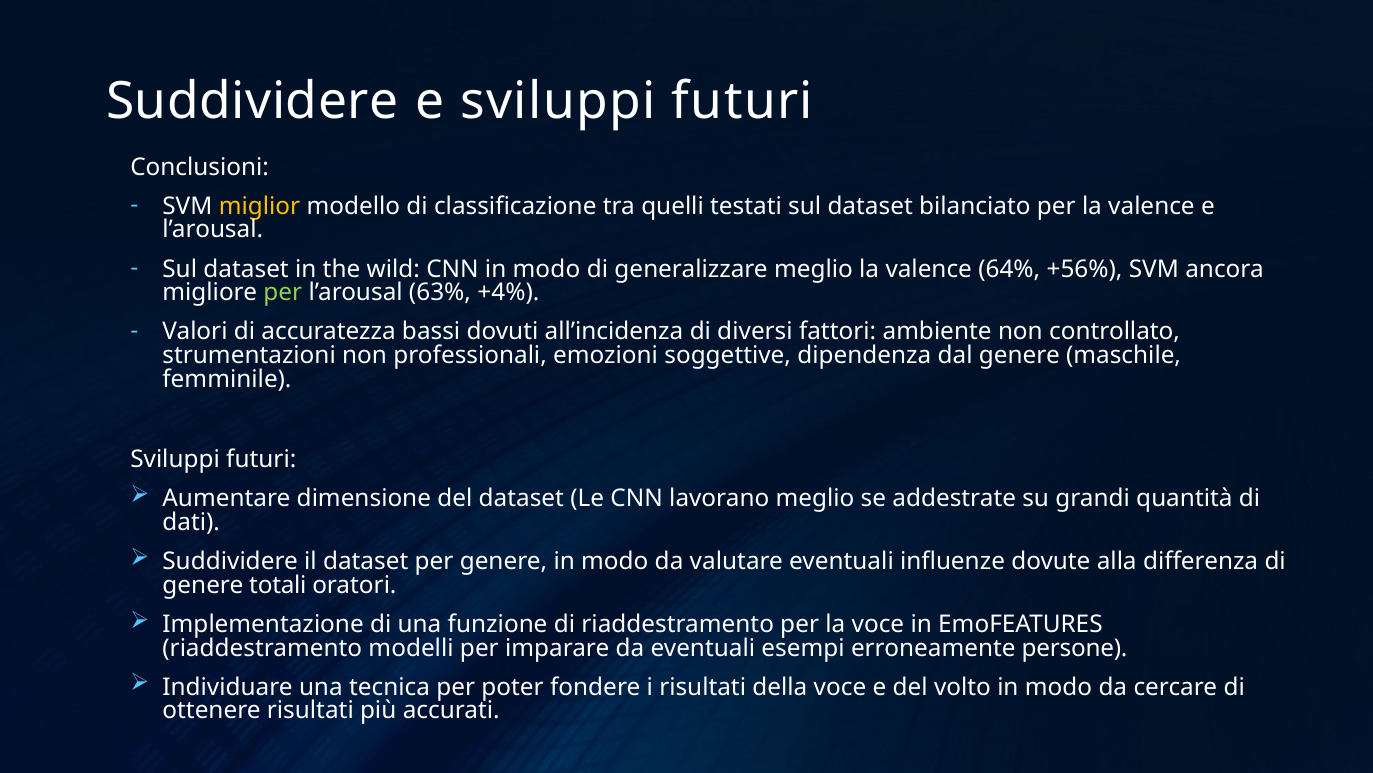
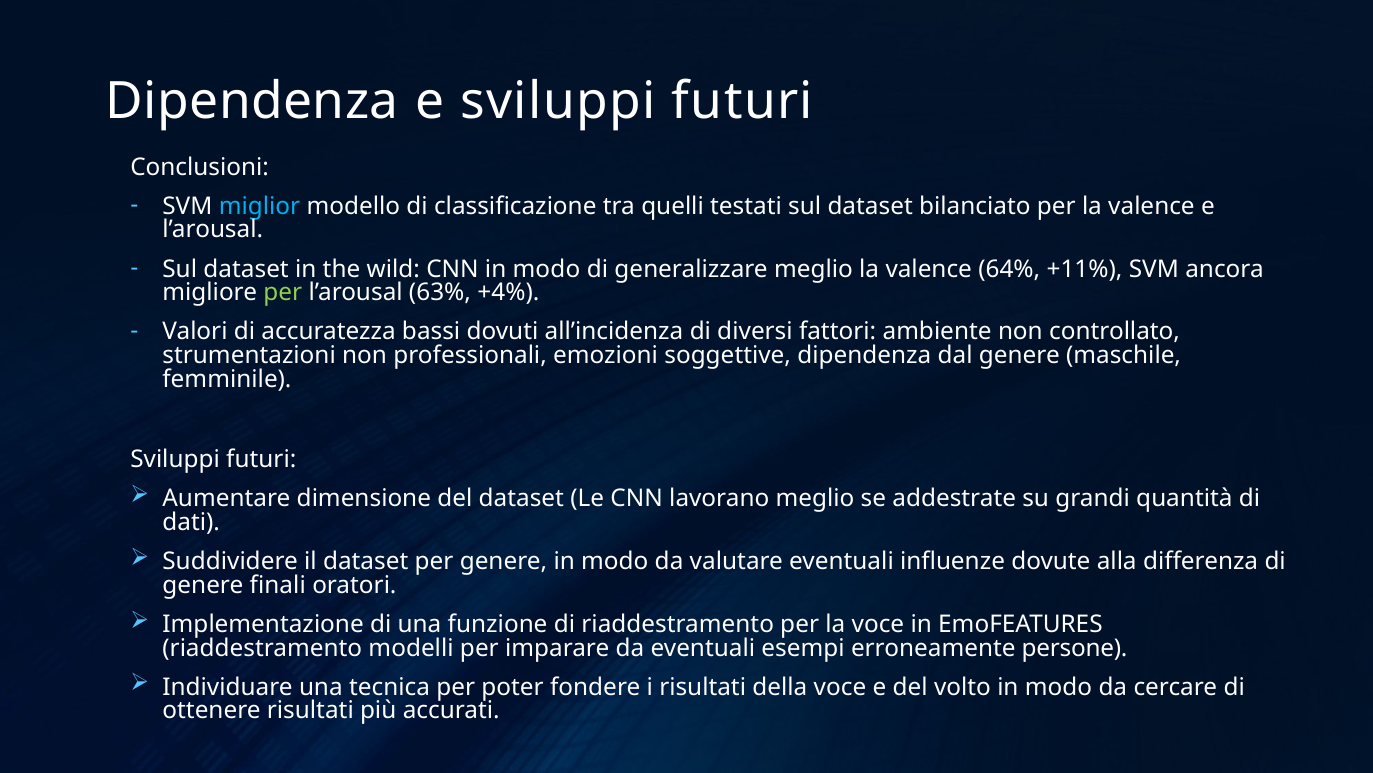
Suddividere at (252, 101): Suddividere -> Dipendenza
miglior colour: yellow -> light blue
+56%: +56% -> +11%
totali: totali -> finali
